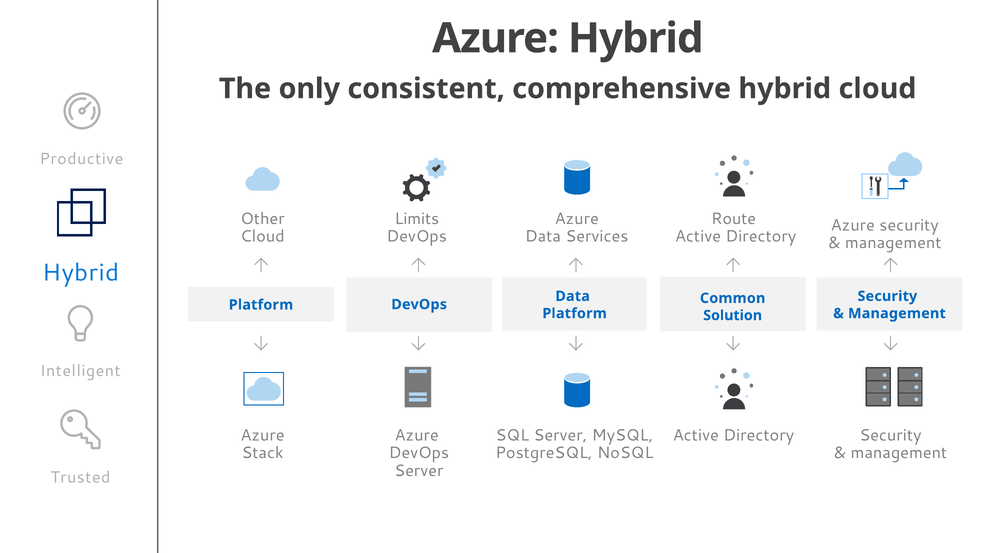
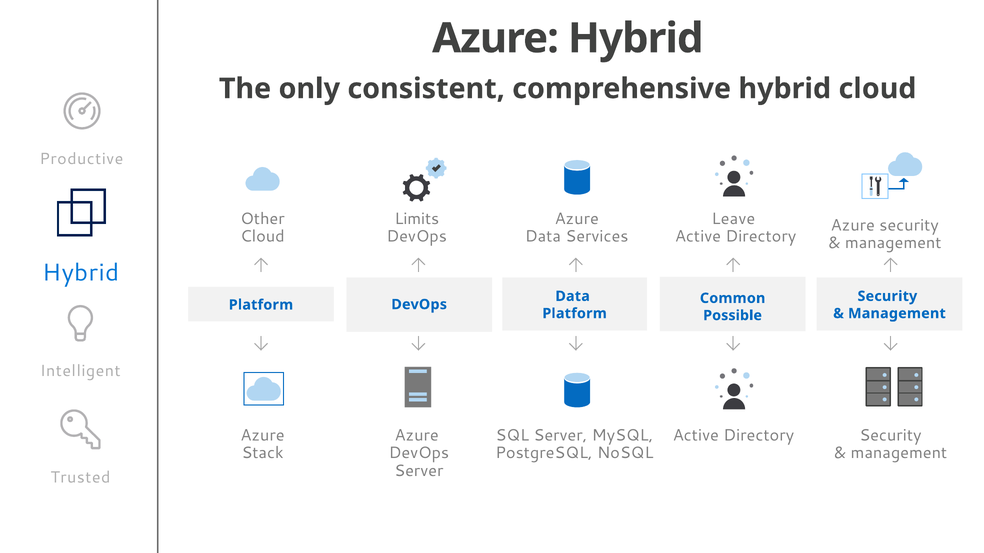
Route: Route -> Leave
Solution: Solution -> Possible
